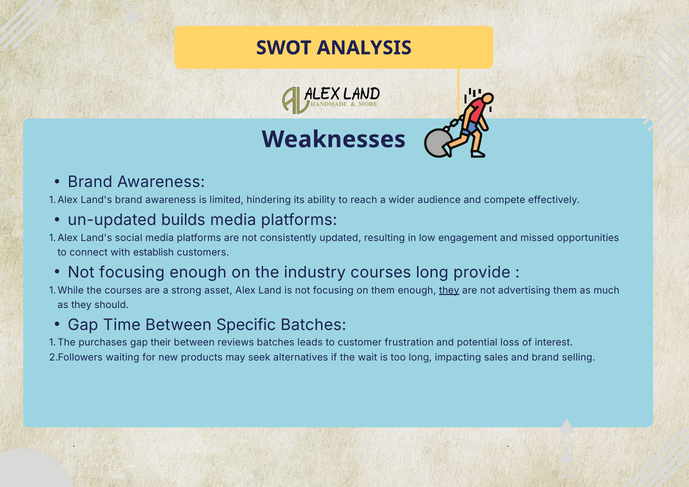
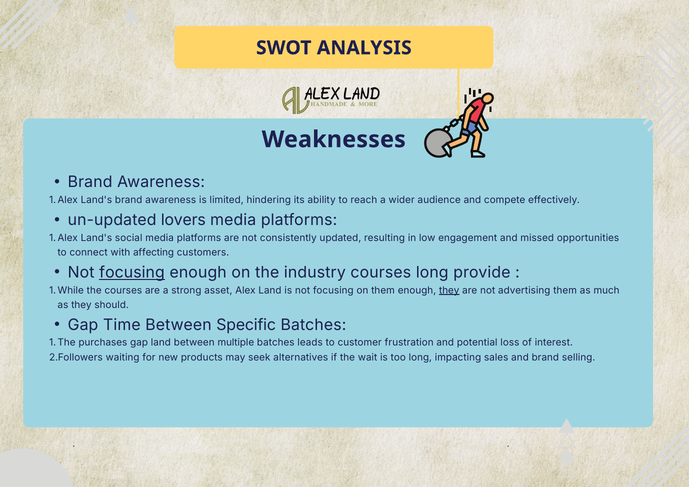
builds: builds -> lovers
establish: establish -> affecting
focusing at (132, 273) underline: none -> present
gap their: their -> land
reviews: reviews -> multiple
